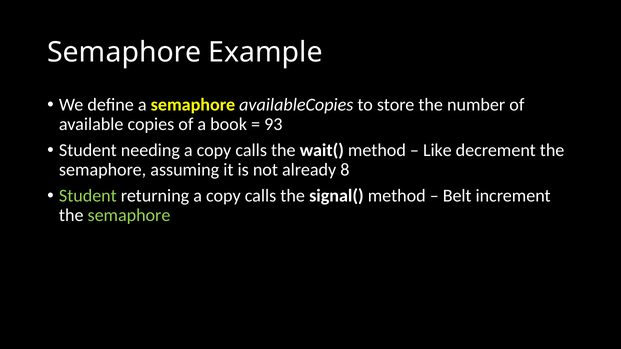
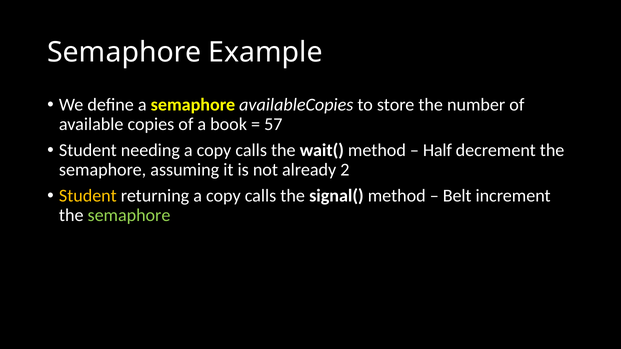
93: 93 -> 57
Like: Like -> Half
8: 8 -> 2
Student at (88, 196) colour: light green -> yellow
